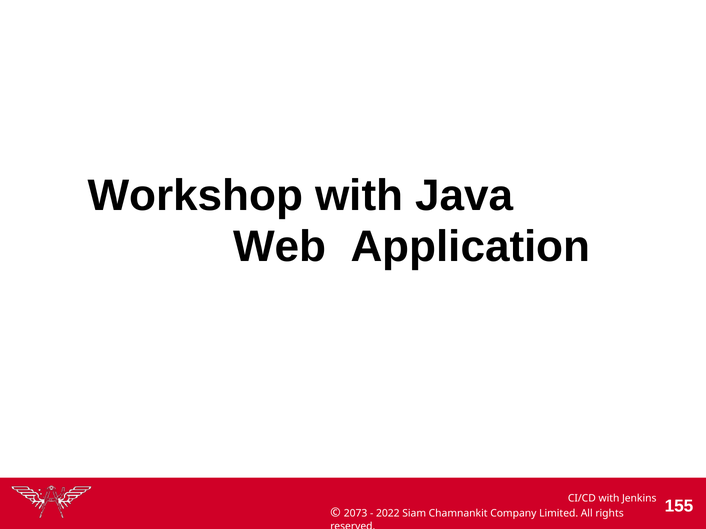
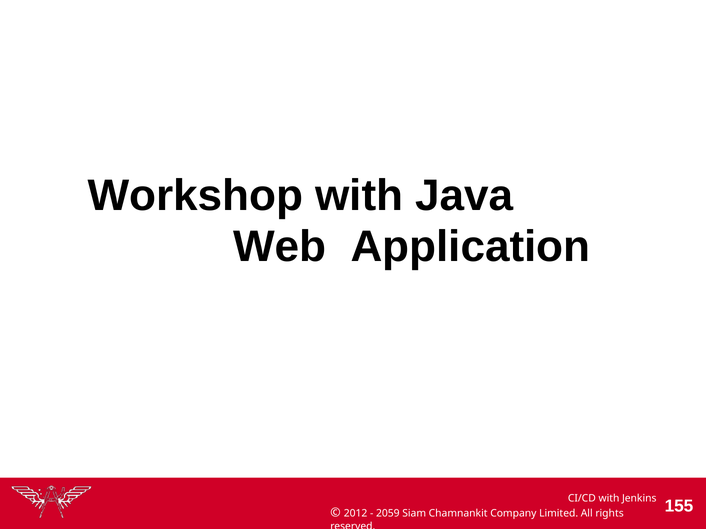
2073: 2073 -> 2012
2022: 2022 -> 2059
